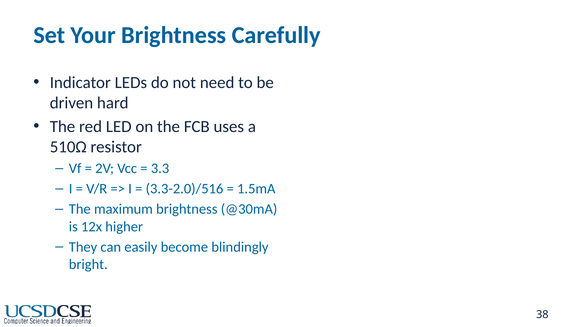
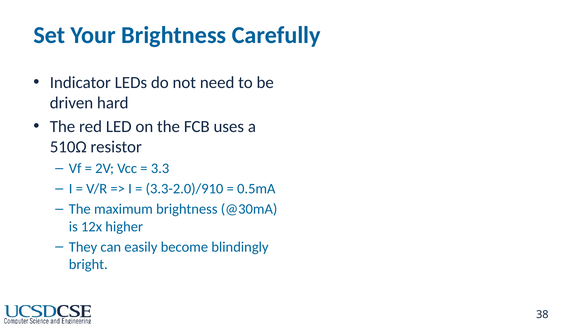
3.3-2.0)/516: 3.3-2.0)/516 -> 3.3-2.0)/910
1.5mA: 1.5mA -> 0.5mA
